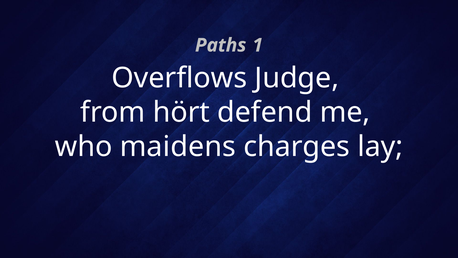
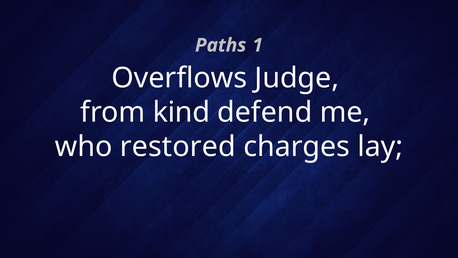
hört: hört -> kind
maidens: maidens -> restored
